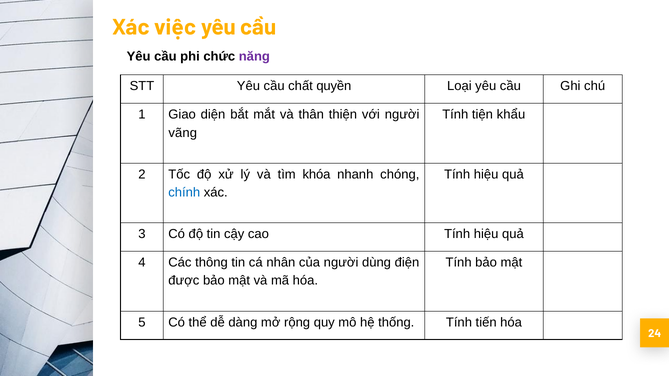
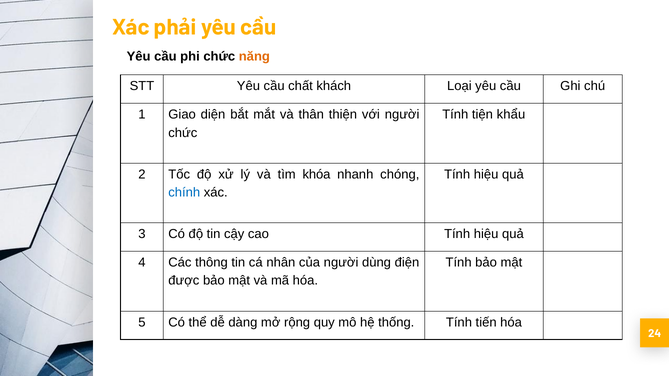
việc: việc -> phải
năng colour: purple -> orange
quyền: quyền -> khách
vãng at (183, 133): vãng -> chức
